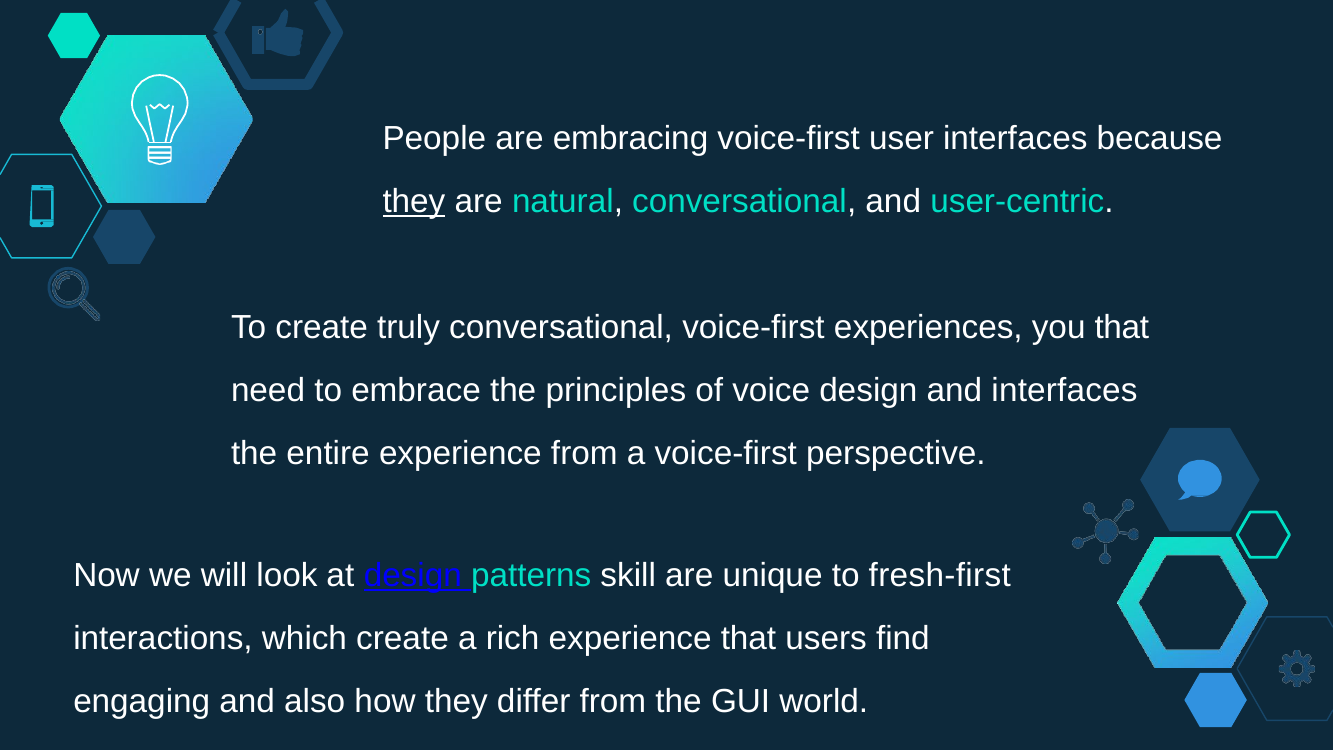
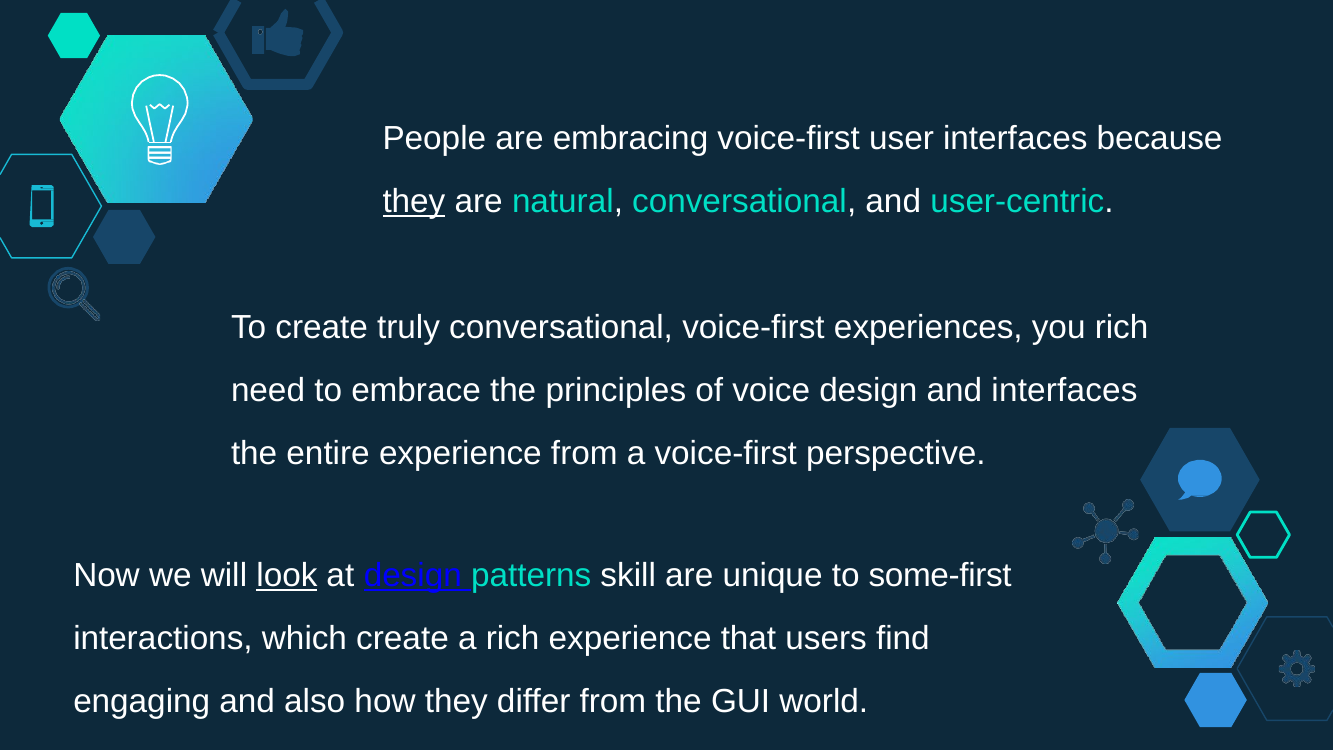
you that: that -> rich
look underline: none -> present
fresh-first: fresh-first -> some-first
